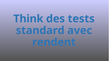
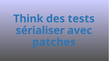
standard: standard -> sérialiser
rendent: rendent -> patches
